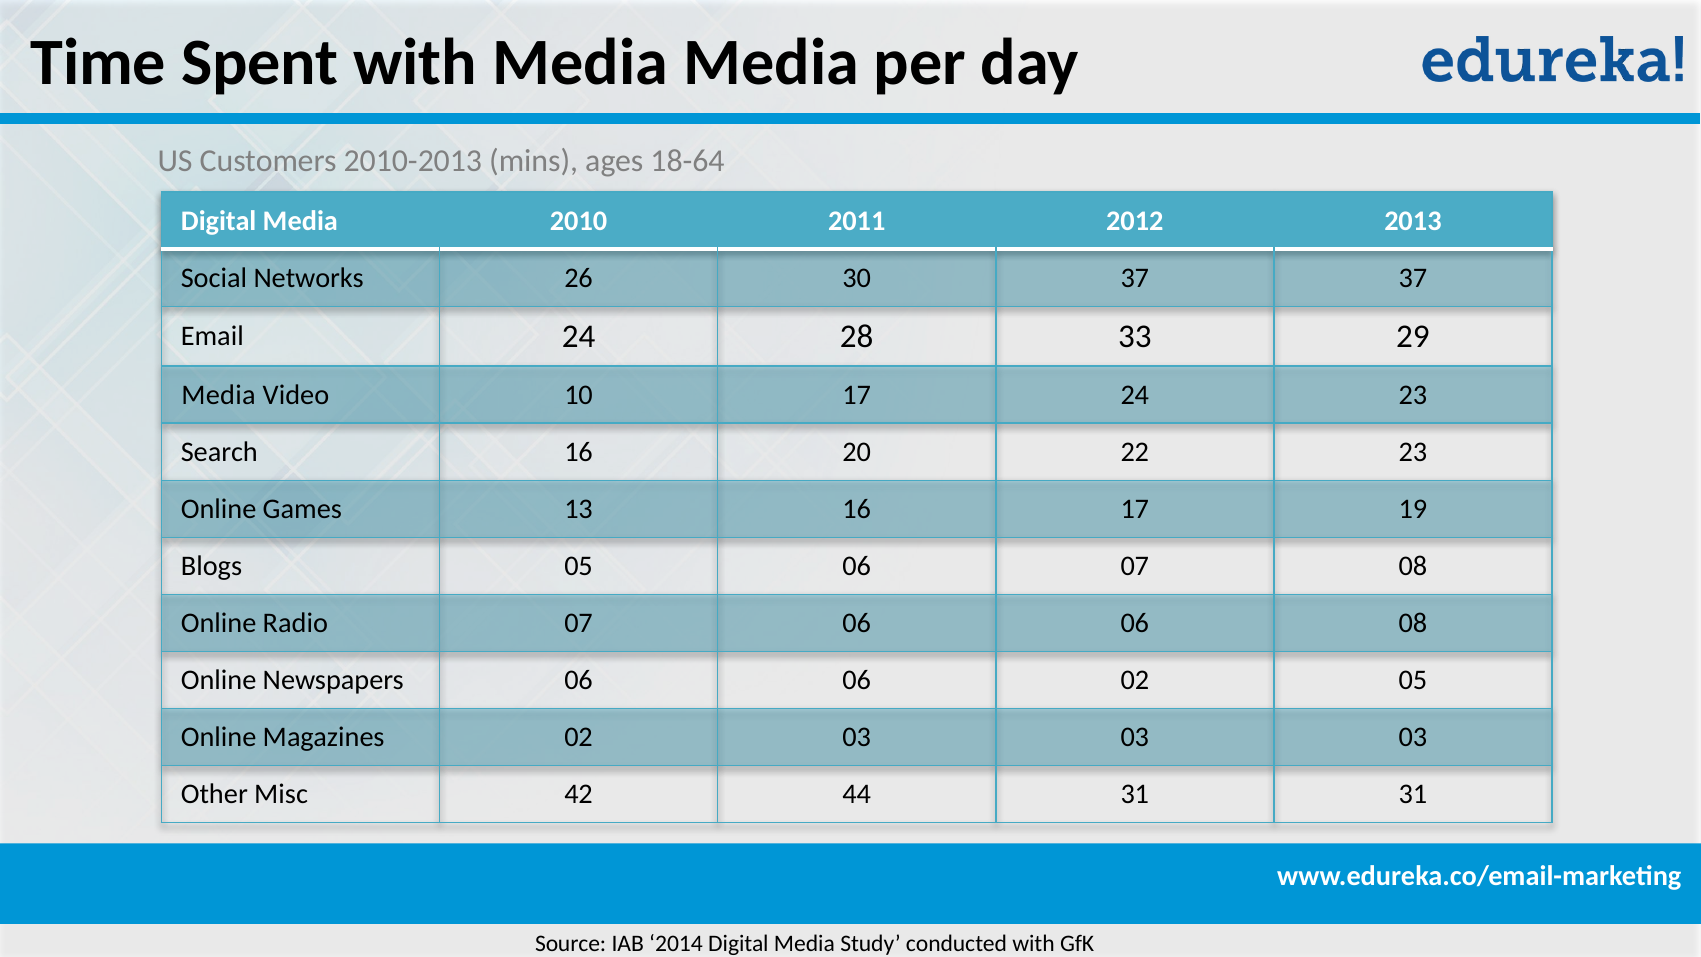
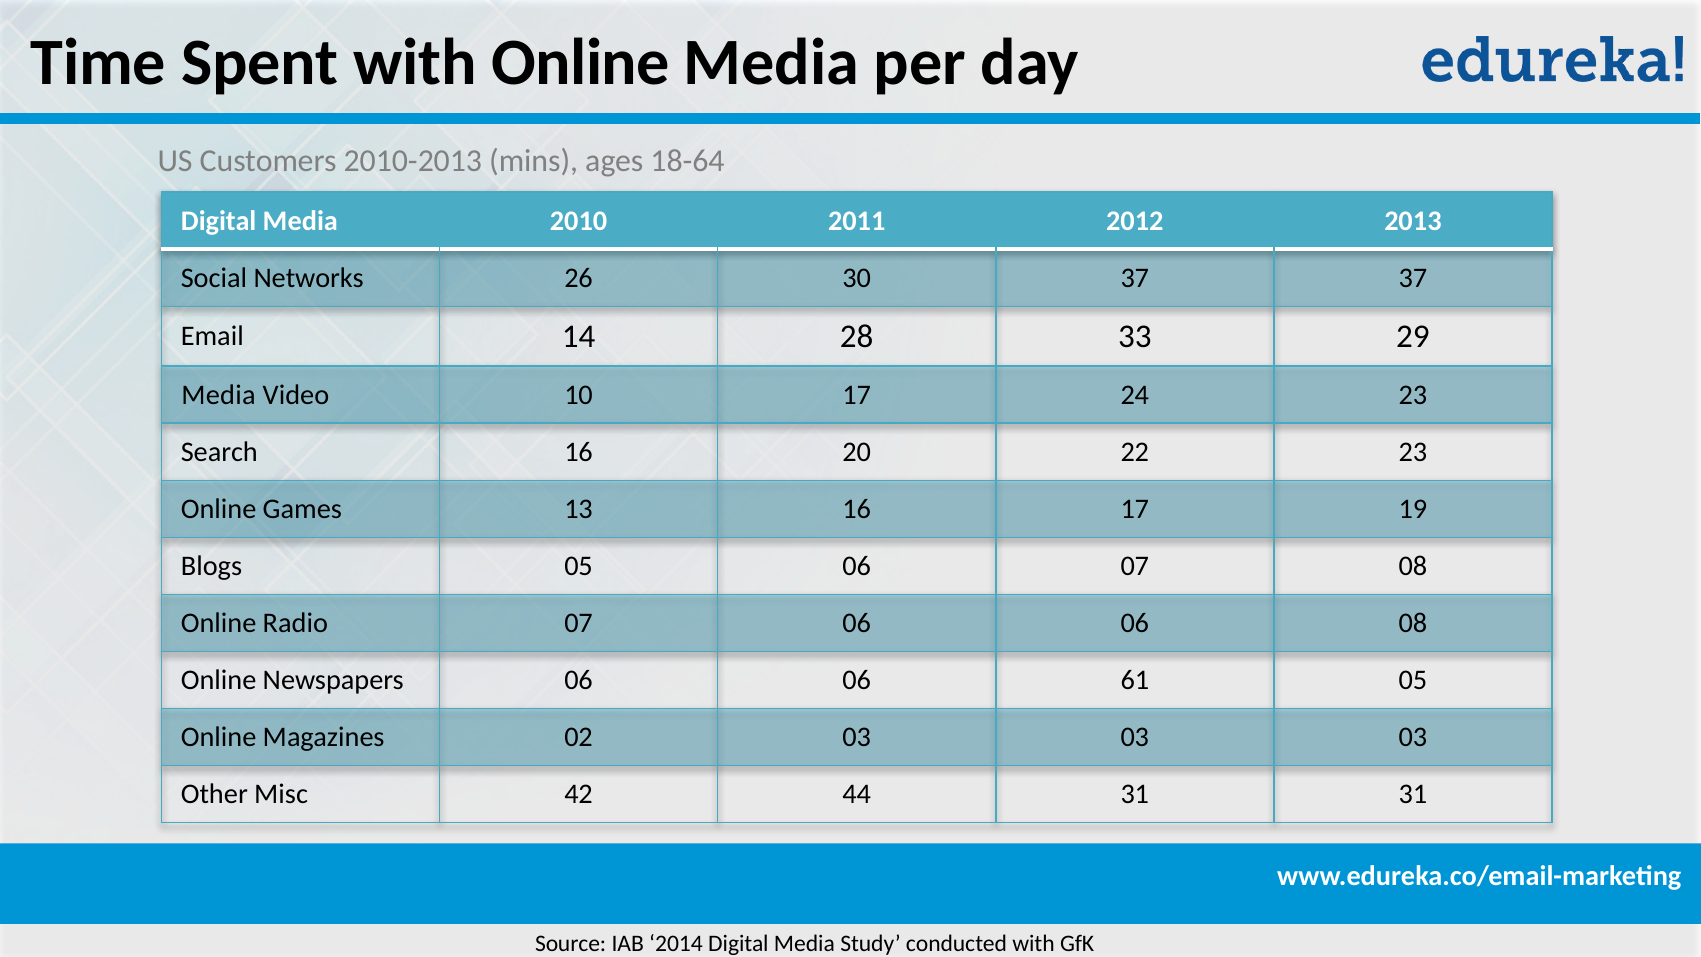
with Media: Media -> Online
Email 24: 24 -> 14
06 02: 02 -> 61
